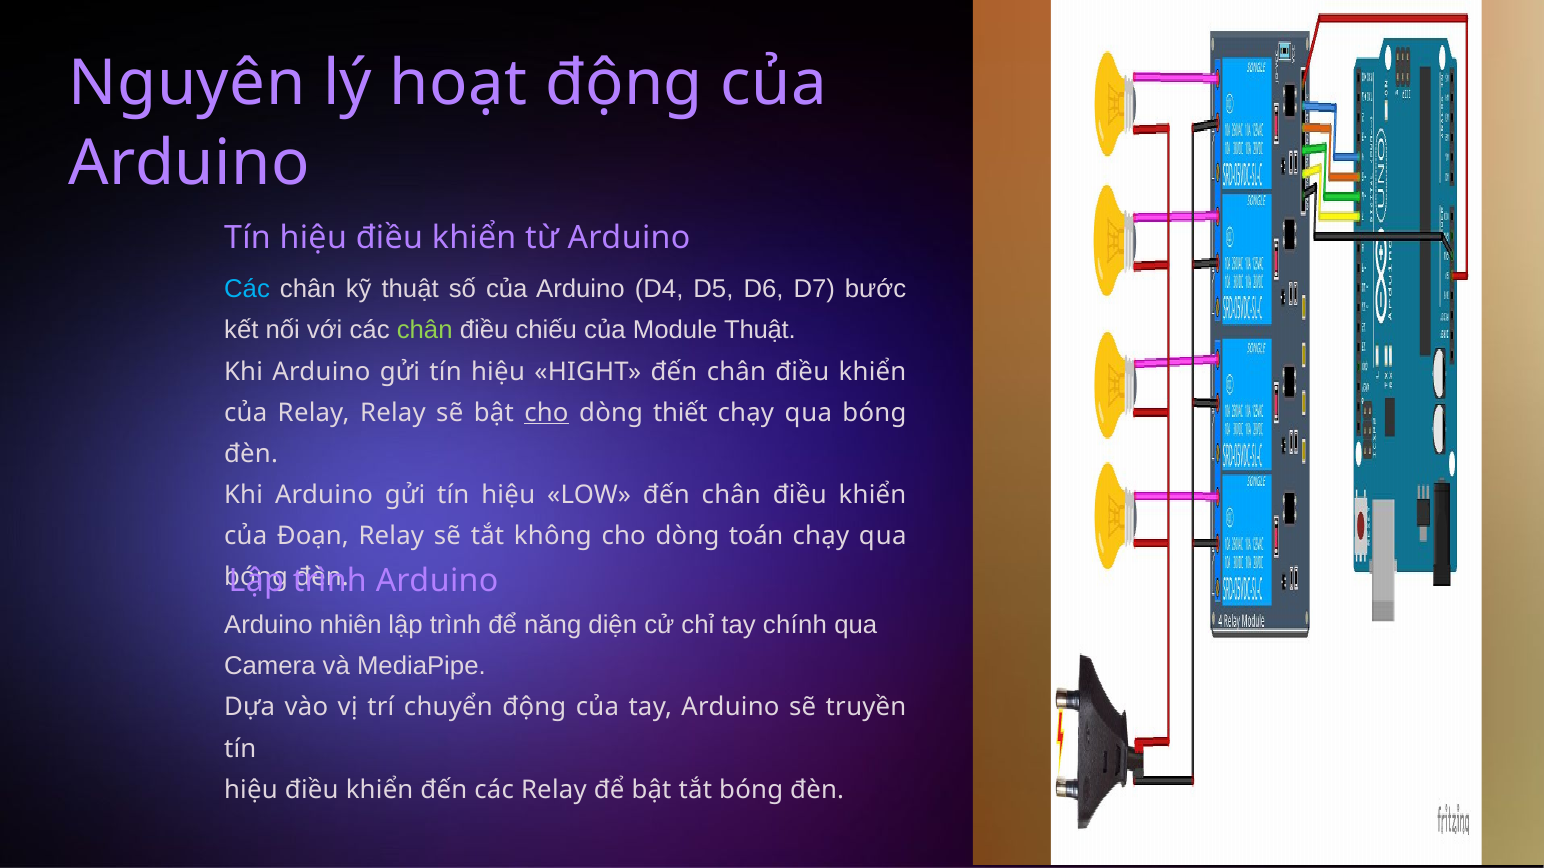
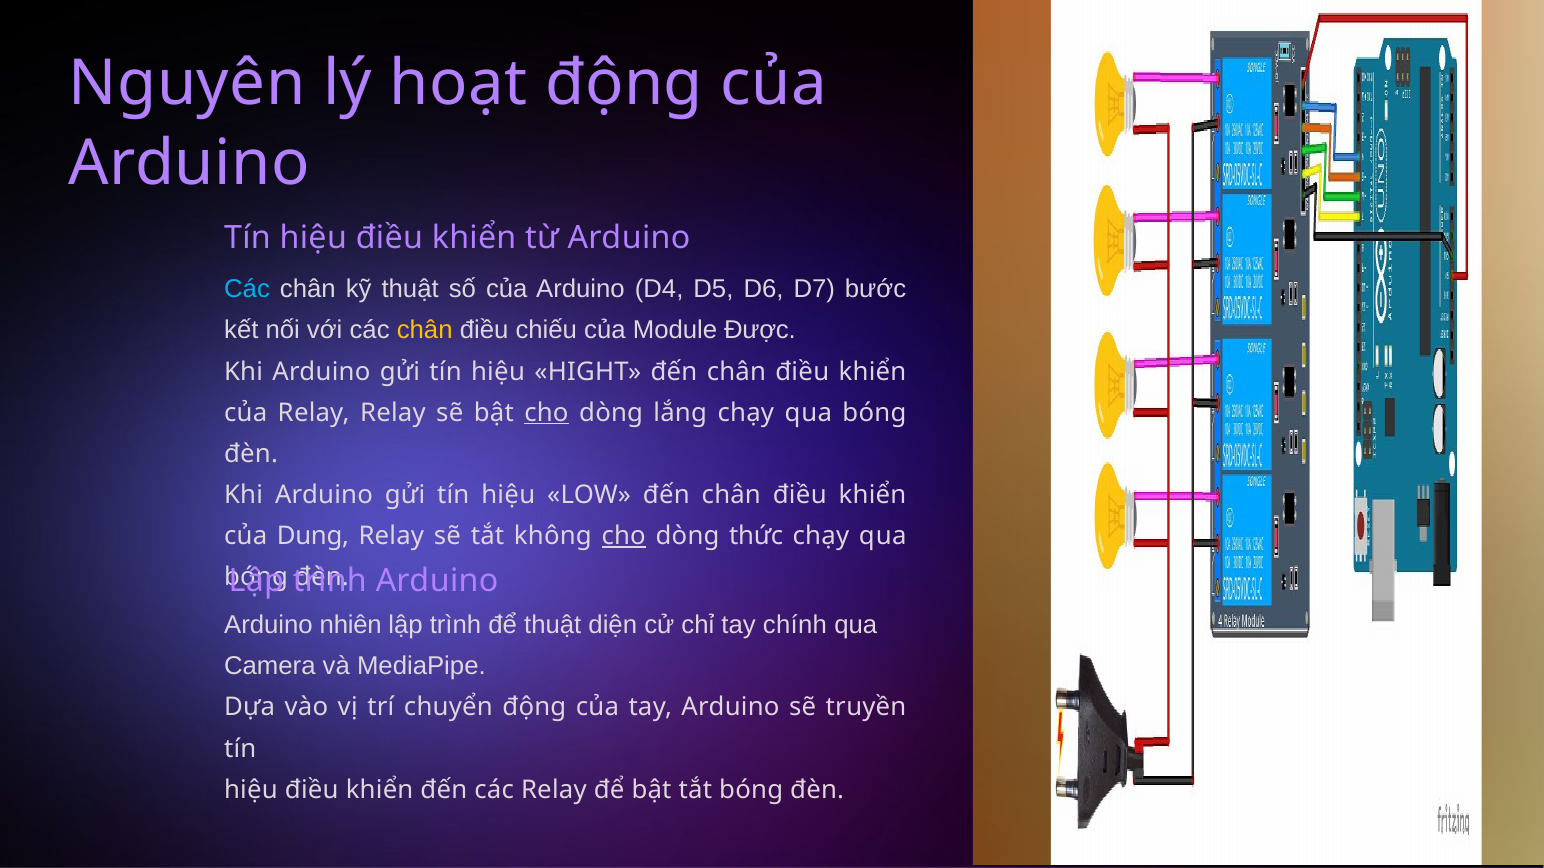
chân at (425, 331) colour: light green -> yellow
Module Thuật: Thuật -> Được
thiết: thiết -> lắng
Đoạn: Đoạn -> Dụng
cho at (624, 536) underline: none -> present
toán: toán -> thức
để năng: năng -> thuật
